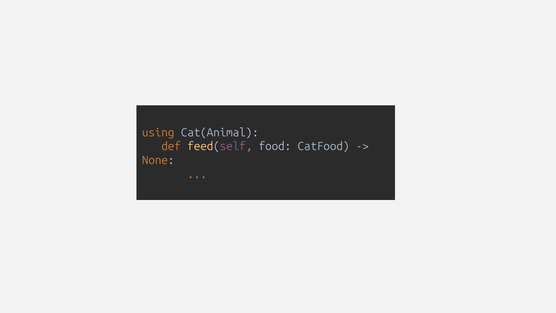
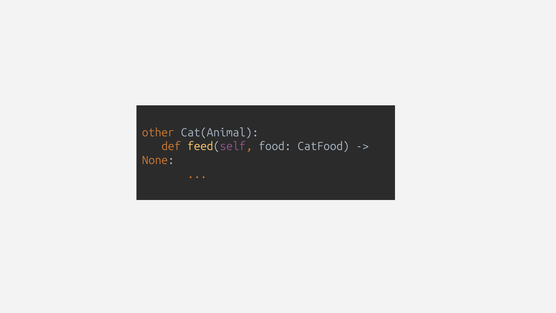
using: using -> other
